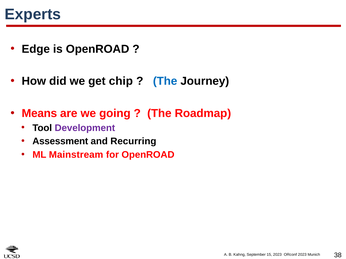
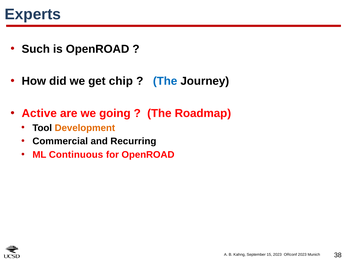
Edge: Edge -> Such
Means: Means -> Active
Development colour: purple -> orange
Assessment: Assessment -> Commercial
Mainstream: Mainstream -> Continuous
